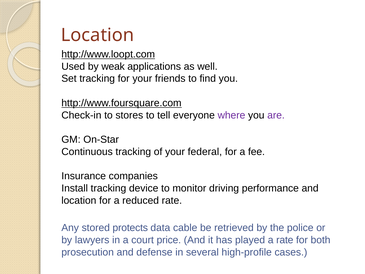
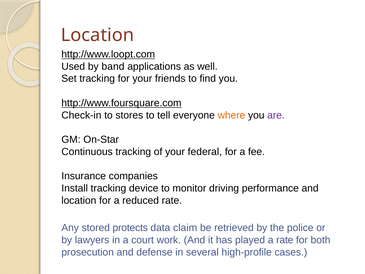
weak: weak -> band
where colour: purple -> orange
cable: cable -> claim
price: price -> work
